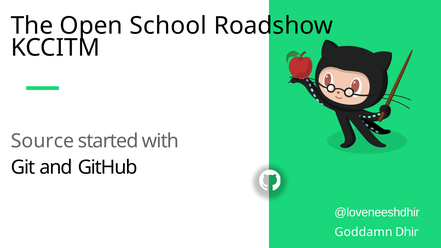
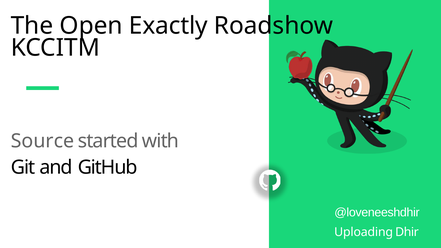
School: School -> Exactly
Goddamn: Goddamn -> Uploading
